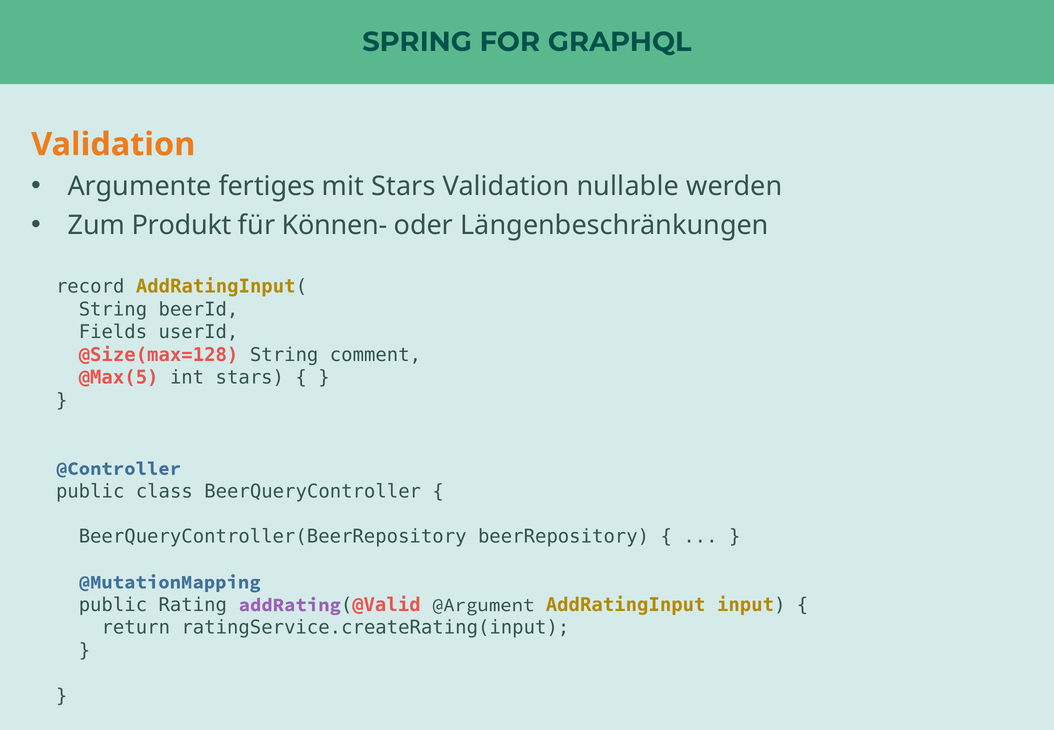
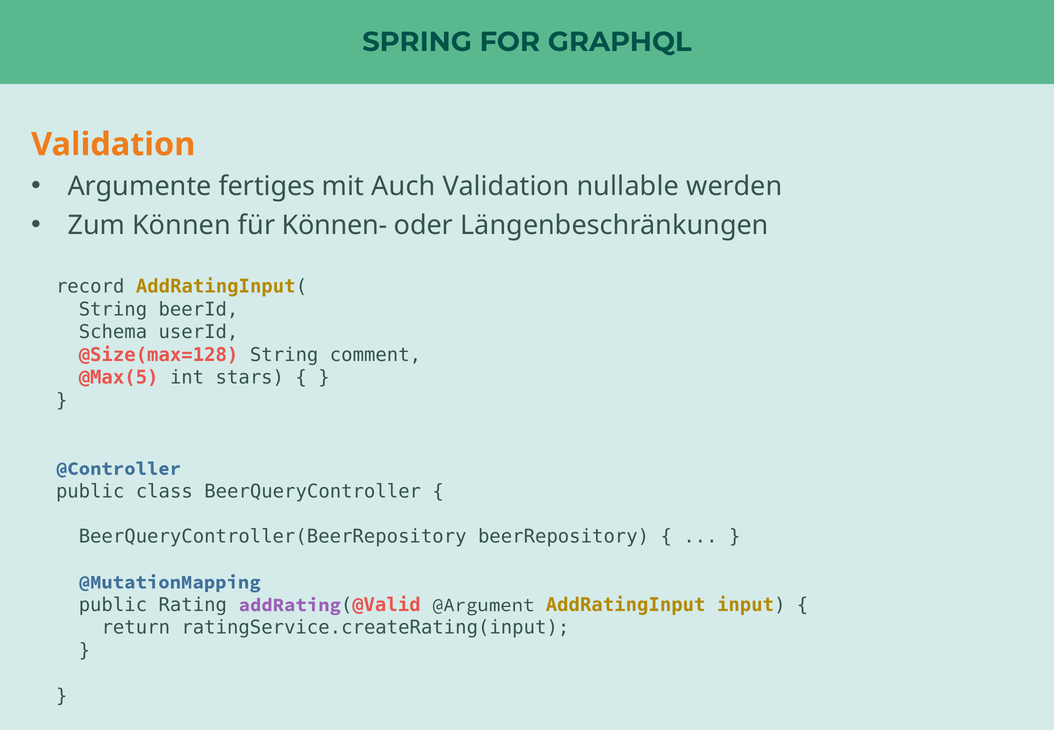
mit Stars: Stars -> Auch
Produkt: Produkt -> Können
Fields: Fields -> Schema
